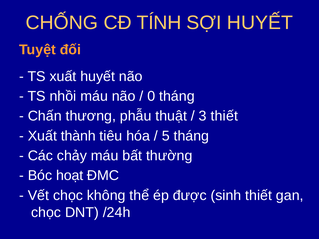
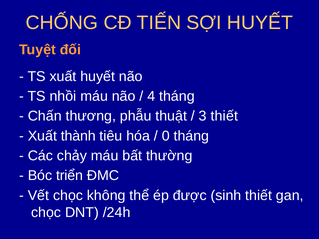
TÍNH: TÍNH -> TIẾN
0: 0 -> 4
5: 5 -> 0
hoạt: hoạt -> triển
